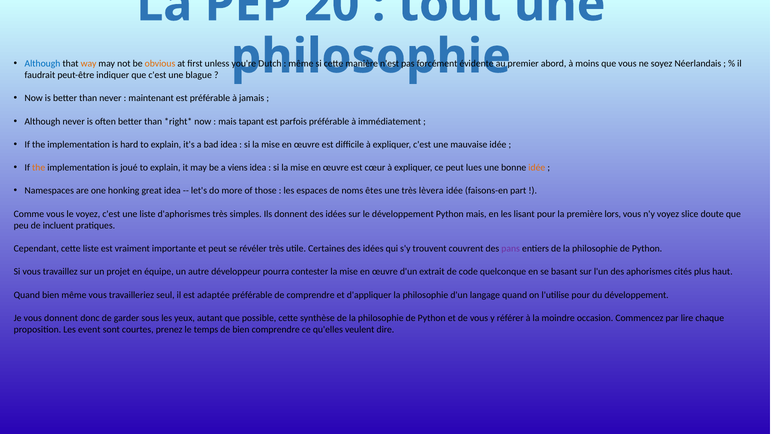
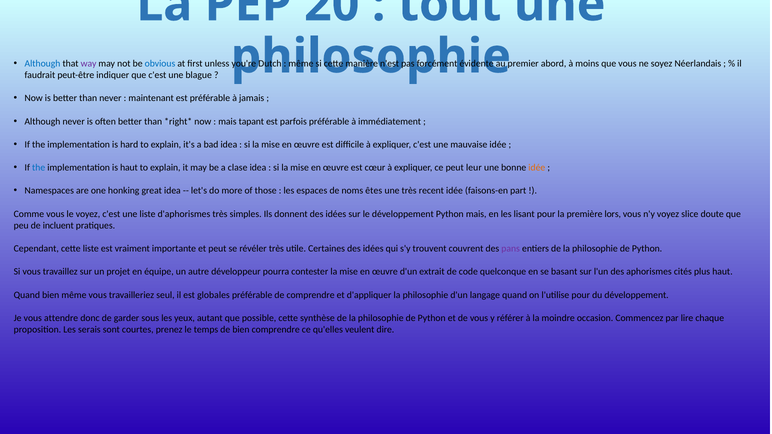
way colour: orange -> purple
obvious colour: orange -> blue
the at (39, 168) colour: orange -> blue
is joué: joué -> haut
viens: viens -> clase
lues: lues -> leur
lèvera: lèvera -> recent
adaptée: adaptée -> globales
vous donnent: donnent -> attendre
event: event -> serais
